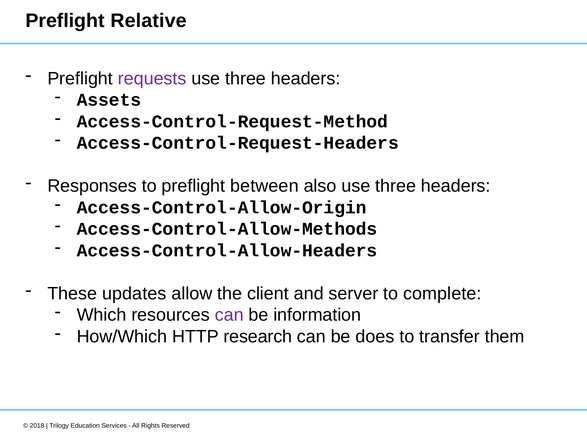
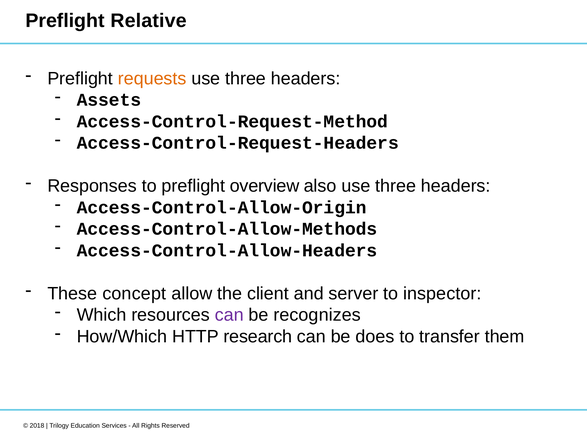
requests colour: purple -> orange
between: between -> overview
updates: updates -> concept
complete: complete -> inspector
information: information -> recognizes
